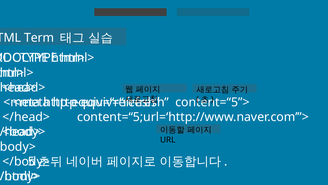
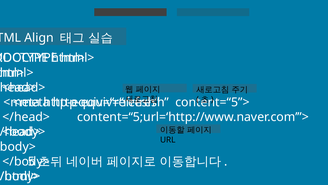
Term: Term -> Align
